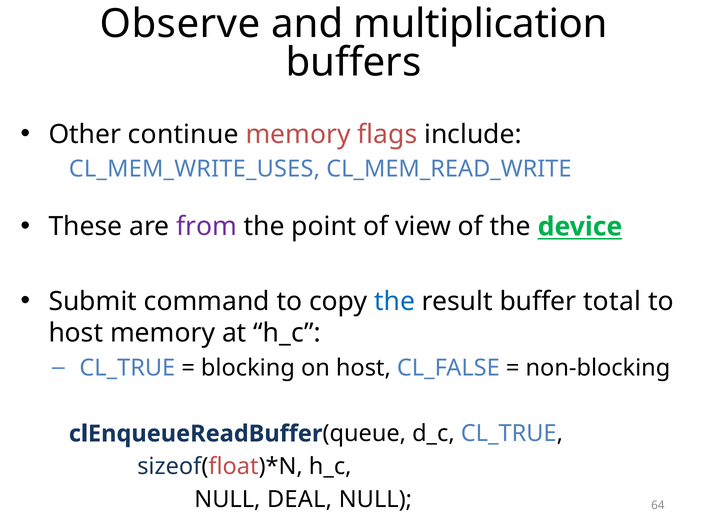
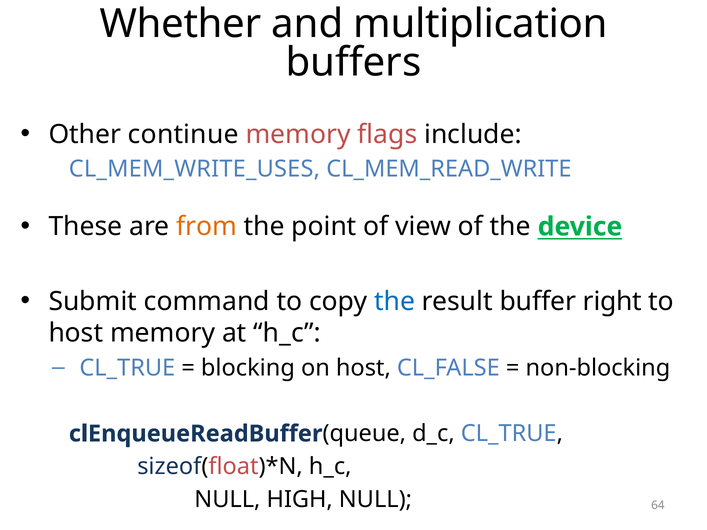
Observe: Observe -> Whether
from colour: purple -> orange
total: total -> right
DEAL: DEAL -> HIGH
